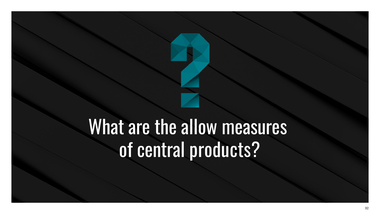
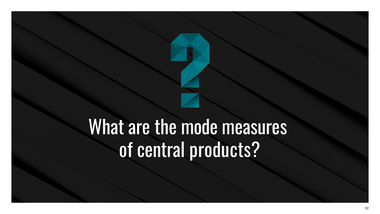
allow: allow -> mode
